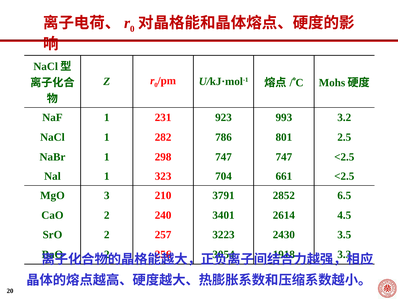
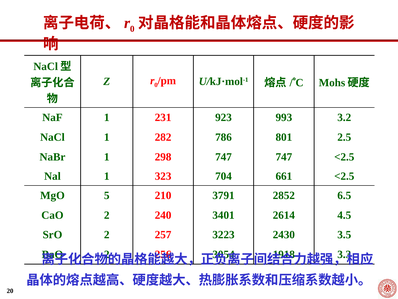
3: 3 -> 5
